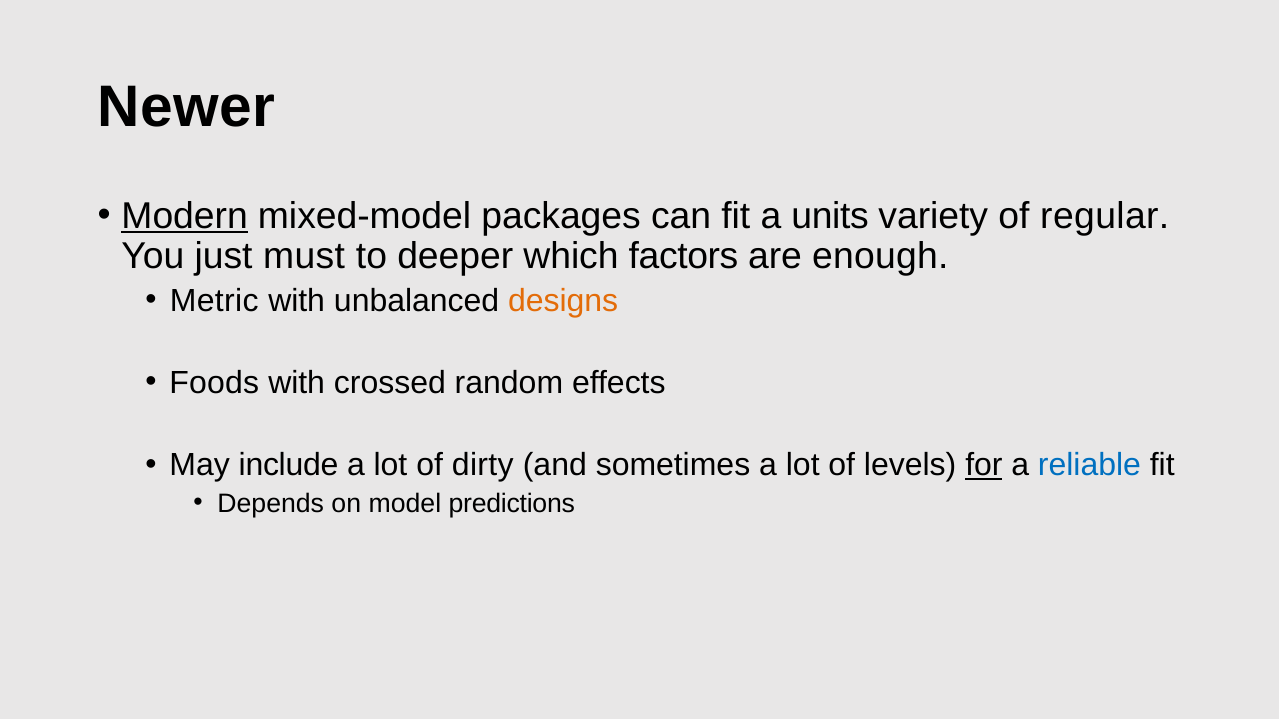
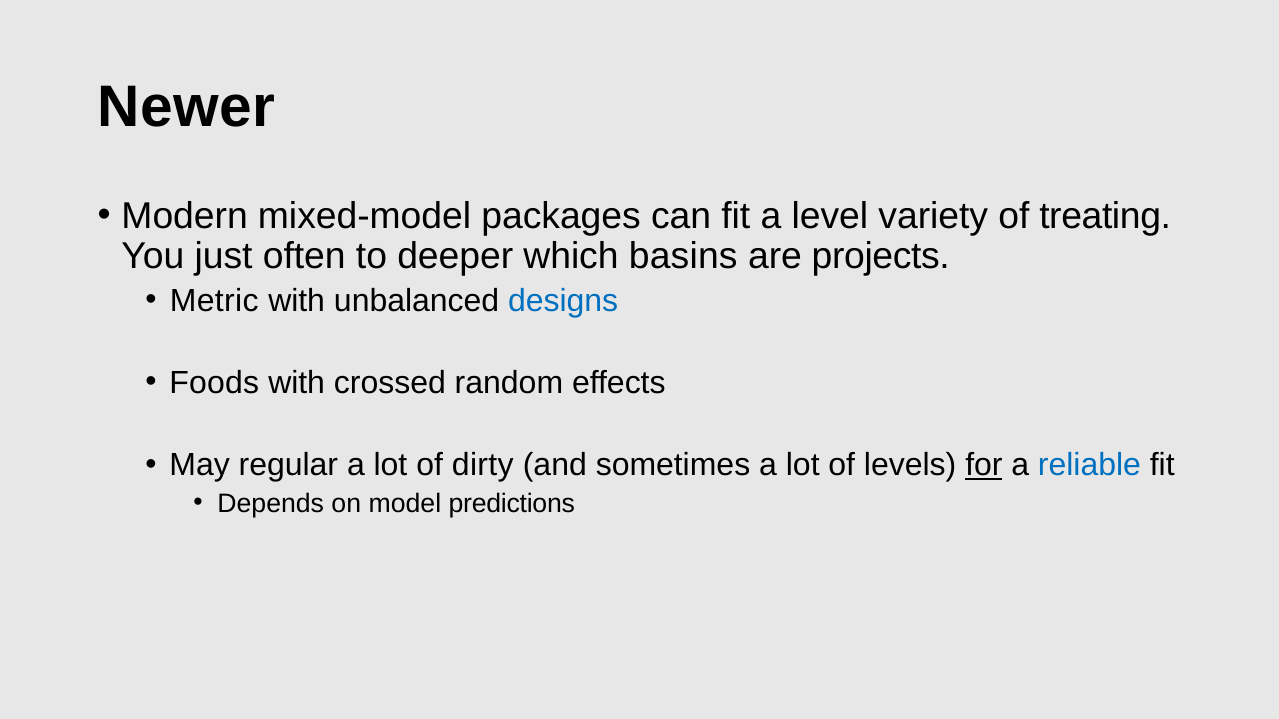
Modern underline: present -> none
units: units -> level
regular: regular -> treating
must: must -> often
factors: factors -> basins
enough: enough -> projects
designs colour: orange -> blue
include: include -> regular
